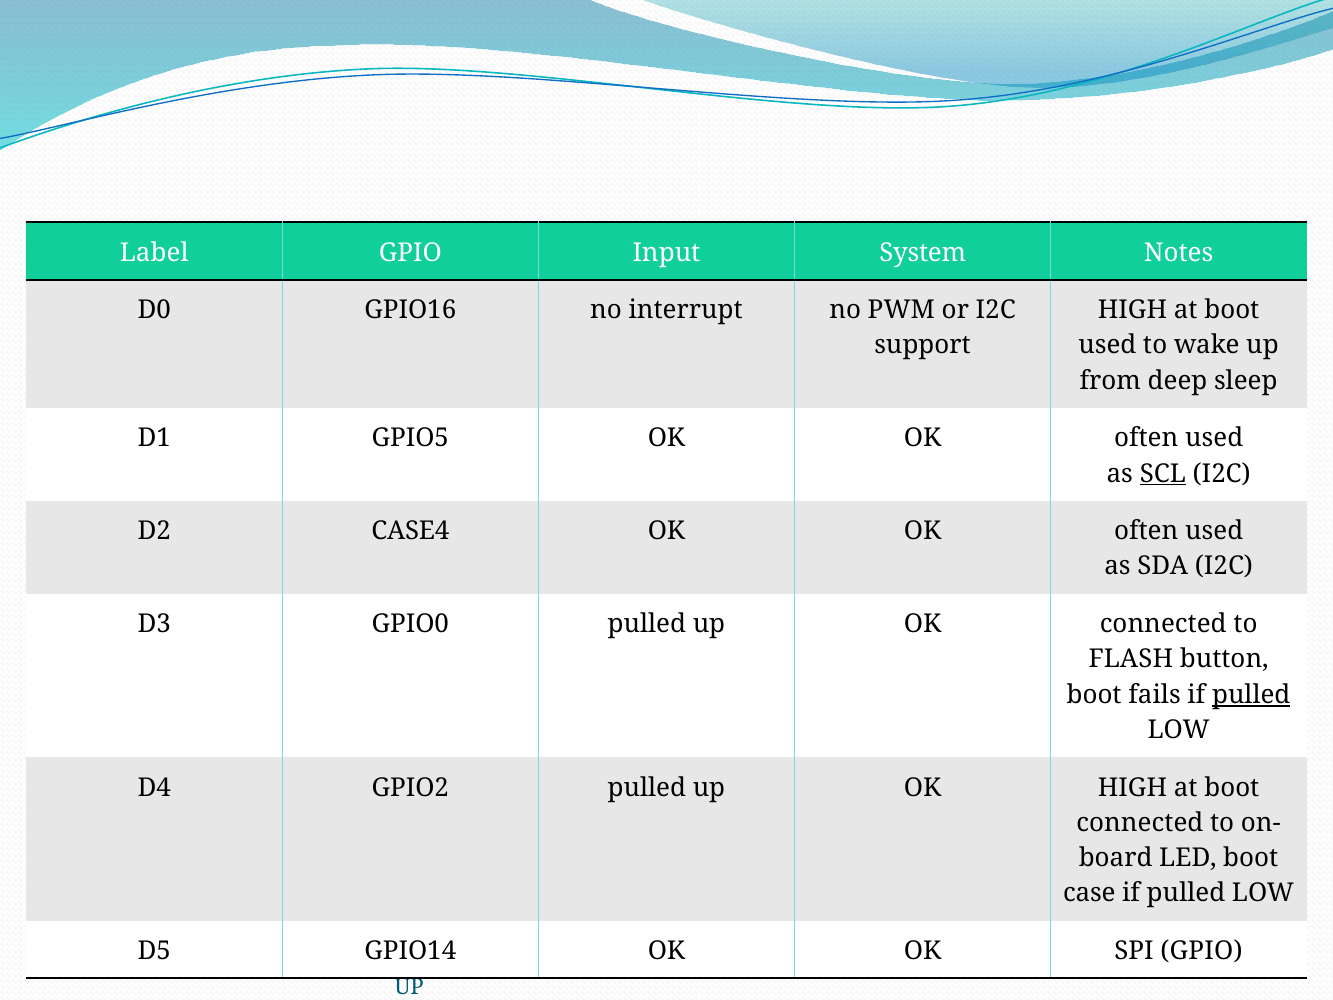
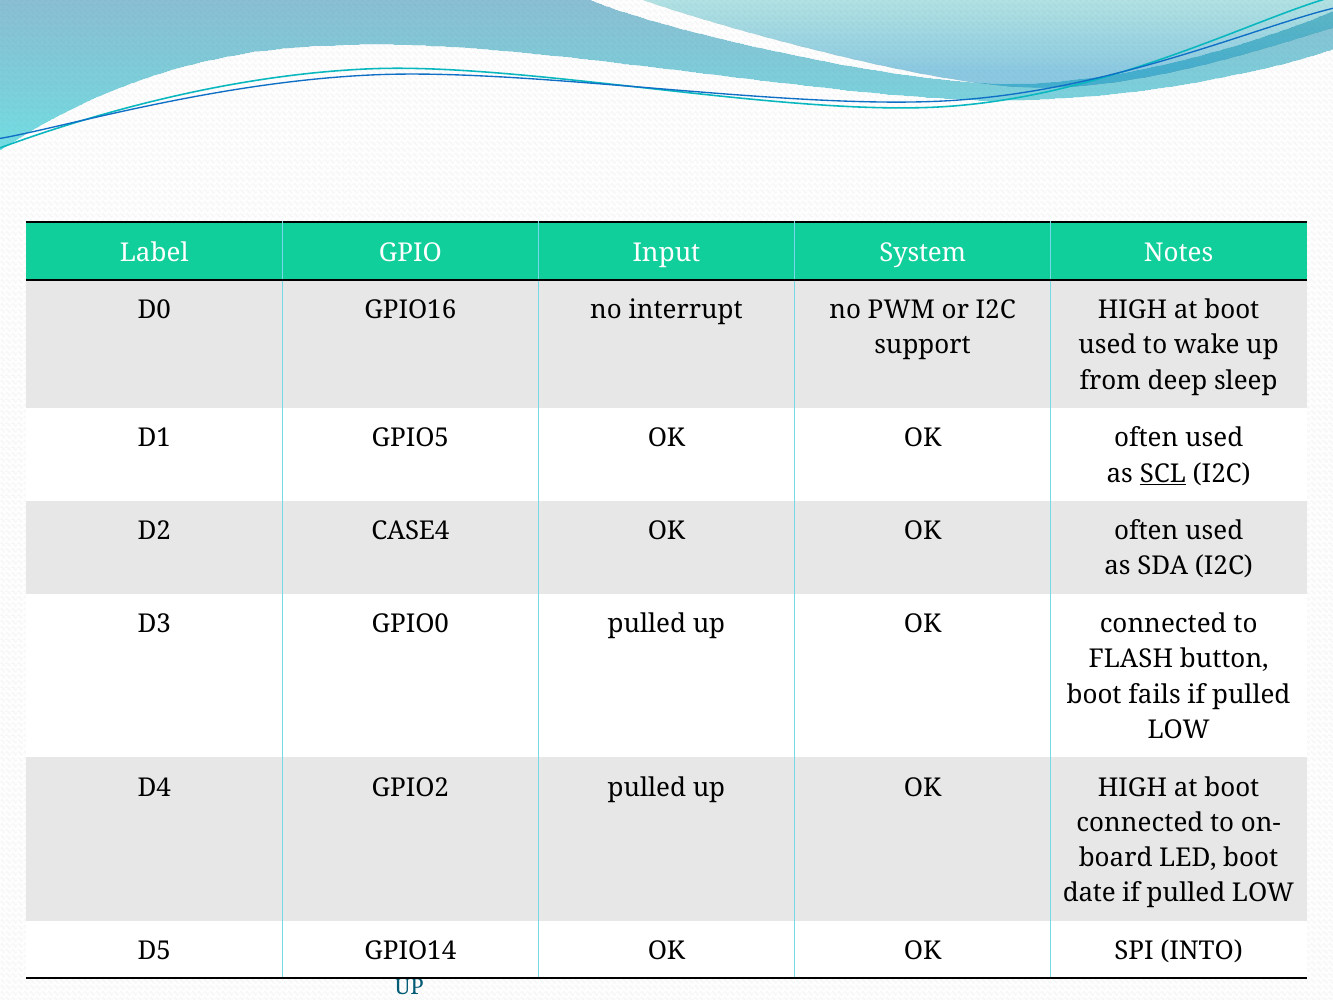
pulled at (1251, 694) underline: present -> none
case: case -> date
SPI GPIO: GPIO -> INTO
